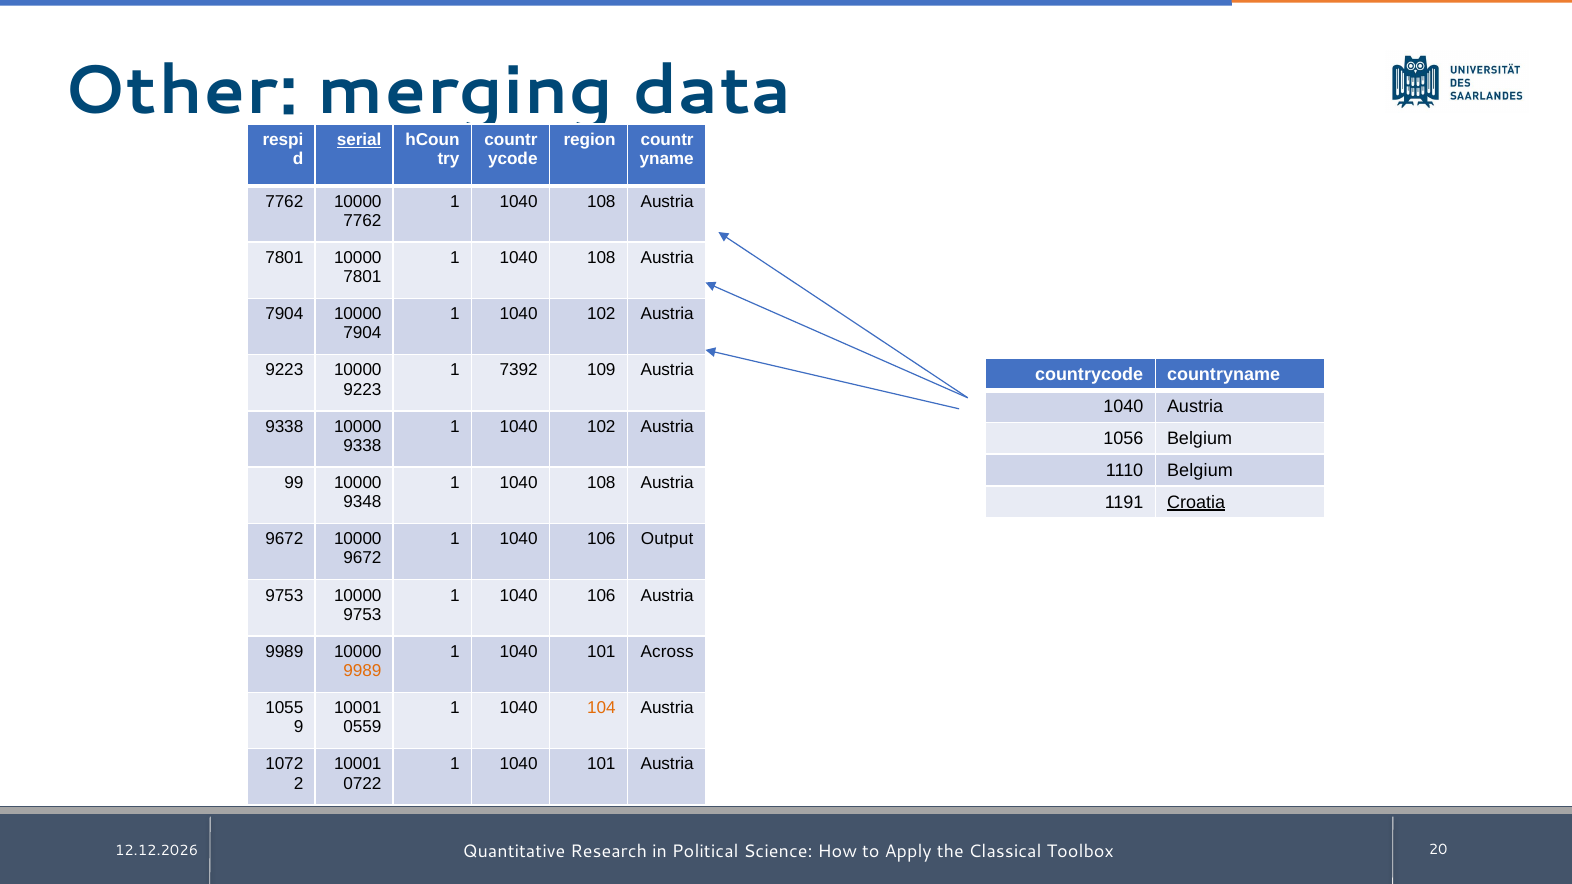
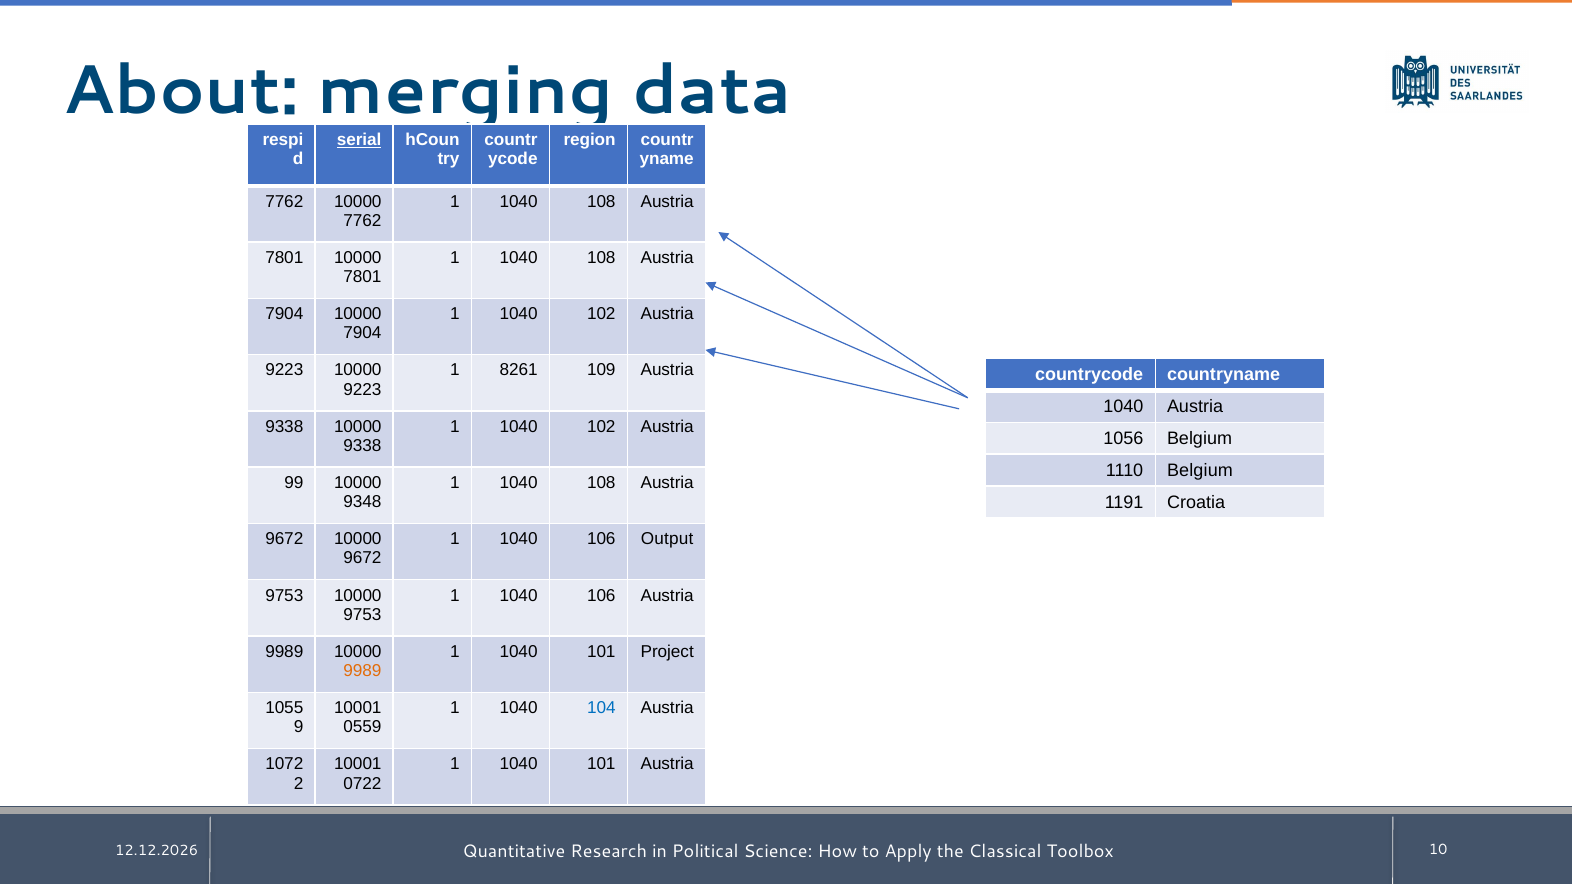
Other: Other -> About
7392: 7392 -> 8261
Croatia underline: present -> none
Across: Across -> Project
104 colour: orange -> blue
20: 20 -> 10
